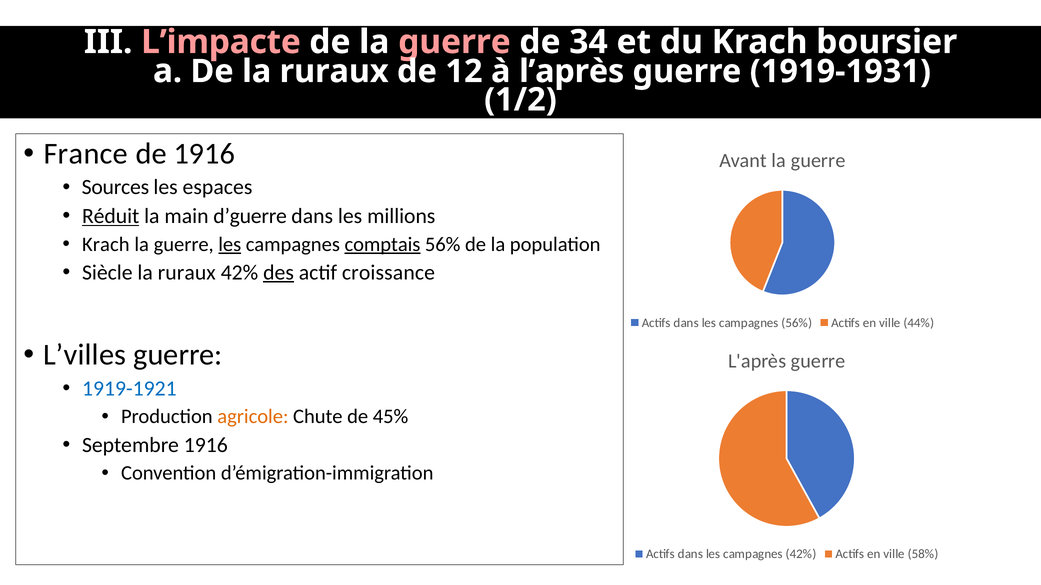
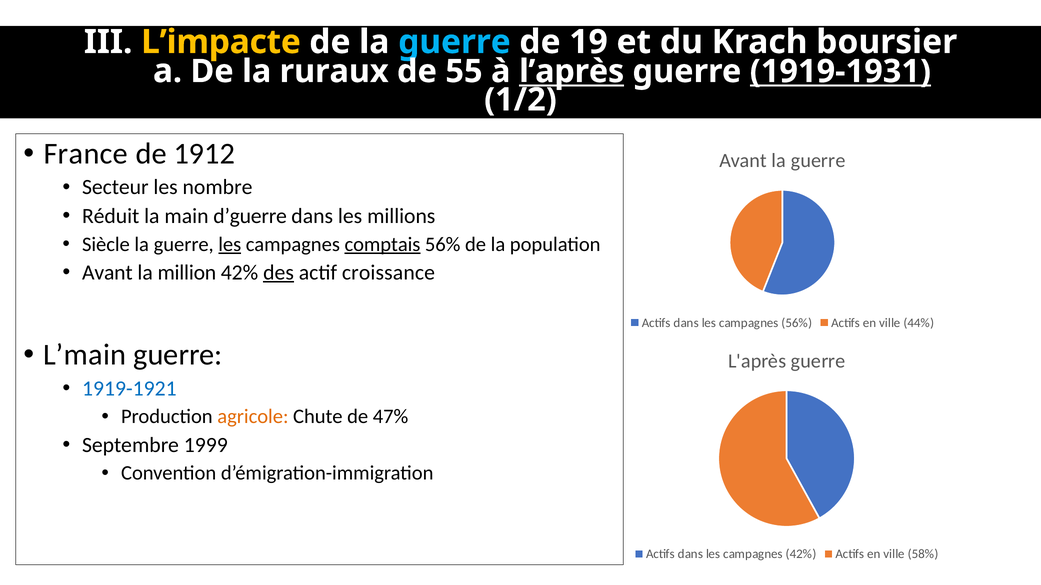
L’impacte colour: pink -> yellow
guerre at (454, 42) colour: pink -> light blue
34: 34 -> 19
12: 12 -> 55
l’après underline: none -> present
1919-1931 underline: none -> present
de 1916: 1916 -> 1912
Sources: Sources -> Secteur
espaces: espaces -> nombre
Réduit underline: present -> none
Krach at (106, 245): Krach -> Siècle
Siècle at (107, 273): Siècle -> Avant
ruraux at (187, 273): ruraux -> million
L’villes: L’villes -> L’main
45%: 45% -> 47%
Septembre 1916: 1916 -> 1999
